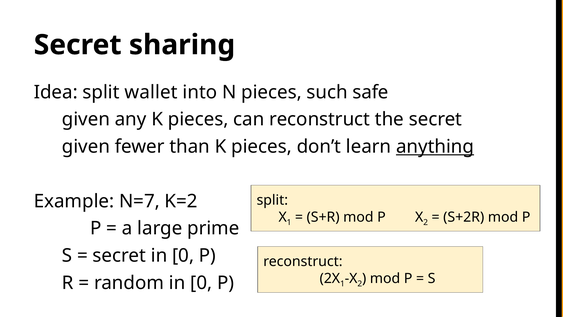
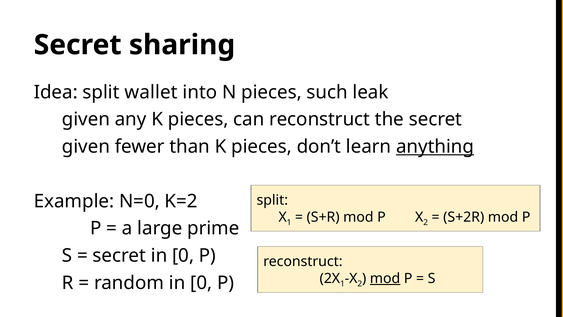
safe: safe -> leak
N=7: N=7 -> N=0
mod at (385, 278) underline: none -> present
